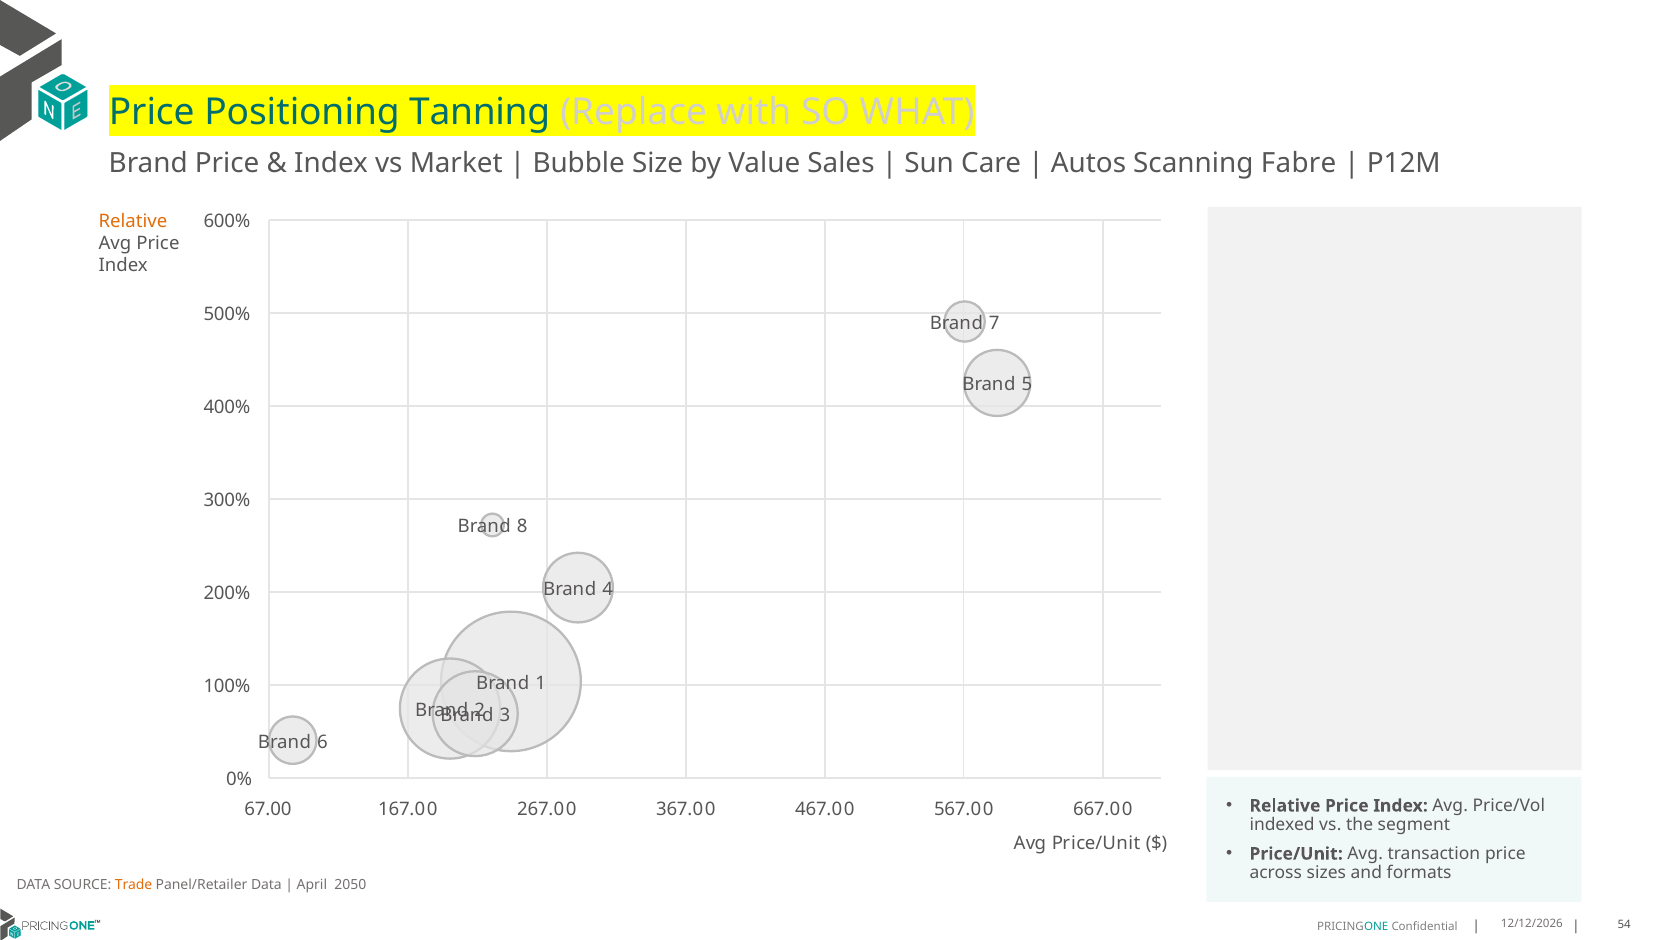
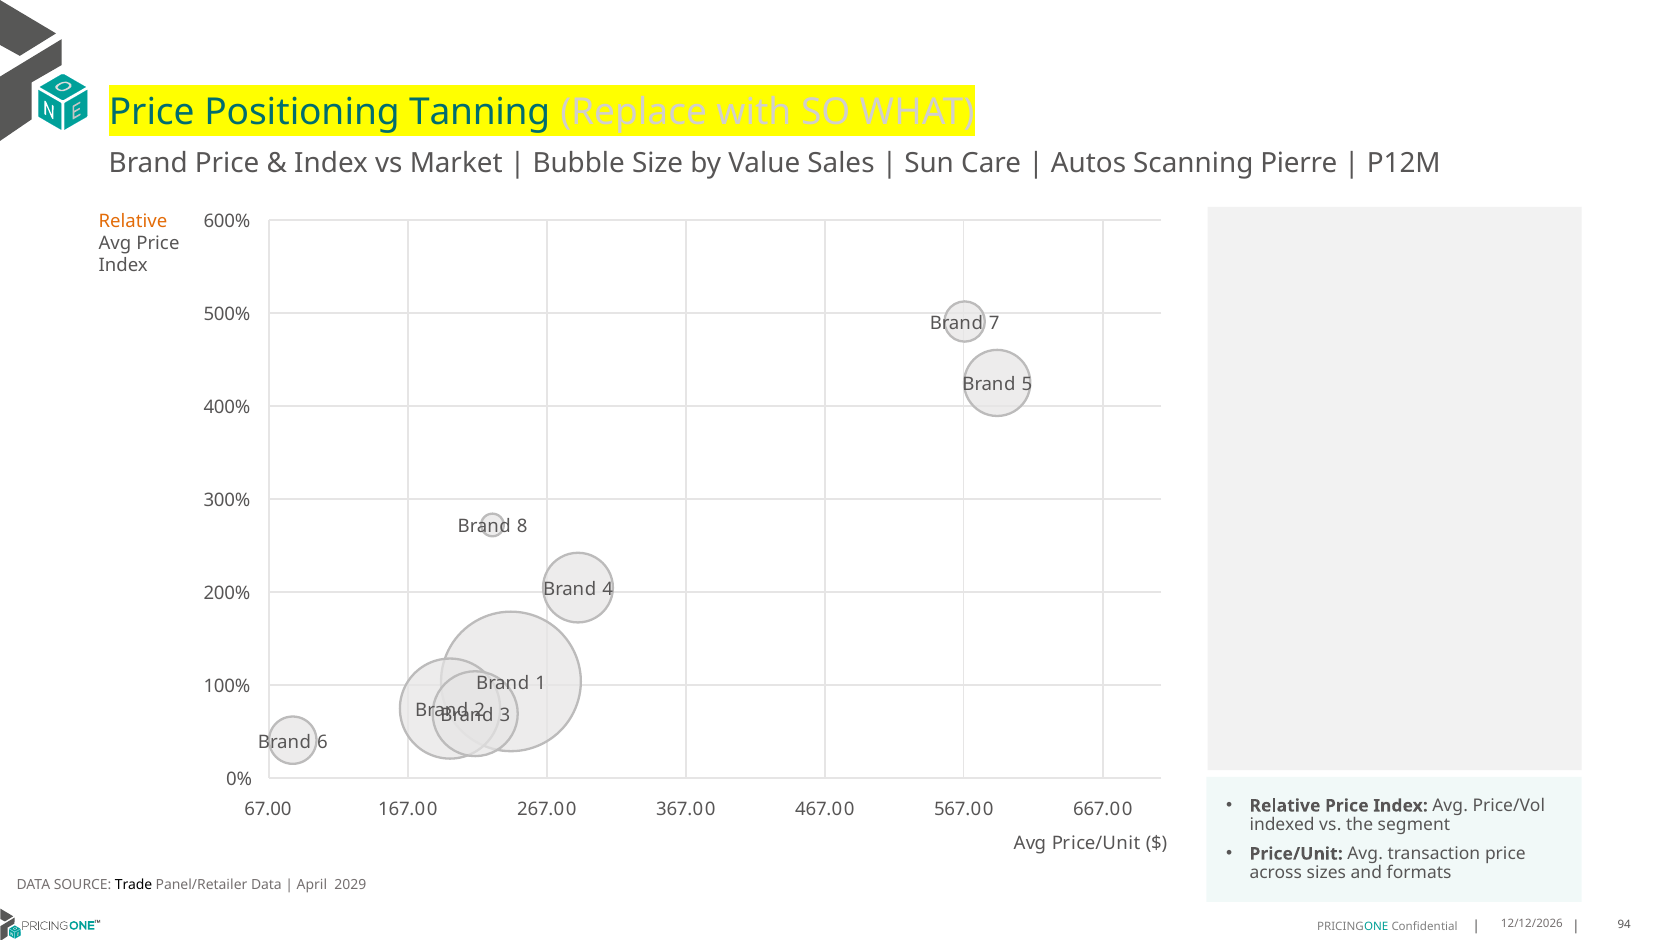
Fabre: Fabre -> Pierre
Trade colour: orange -> black
2050: 2050 -> 2029
54: 54 -> 94
